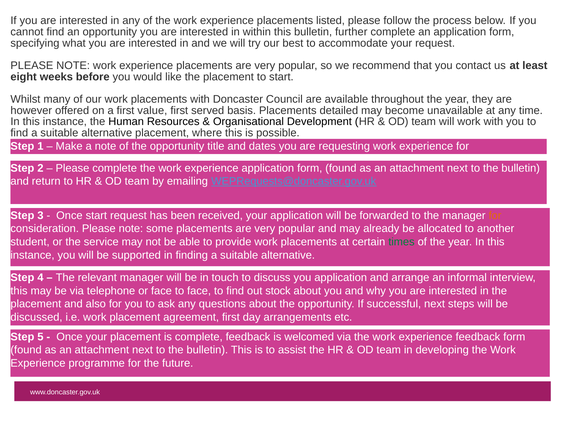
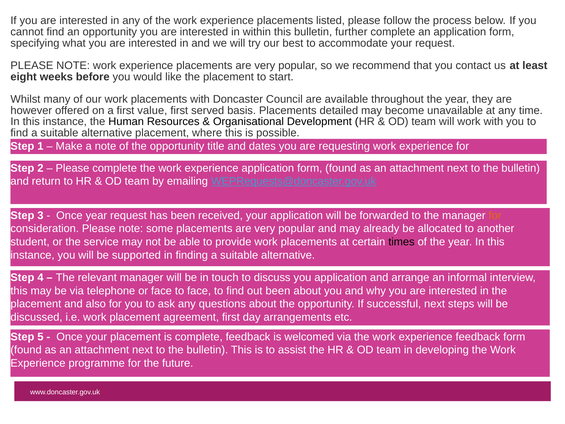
Once start: start -> year
times colour: green -> black
out stock: stock -> been
